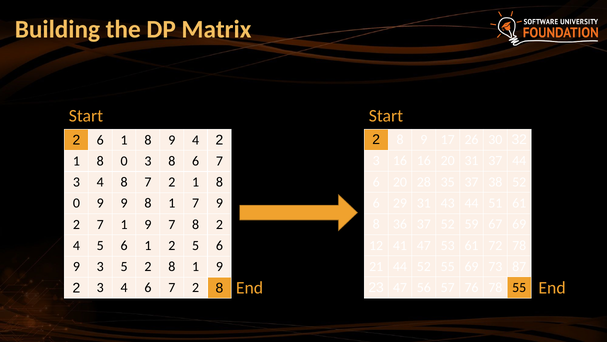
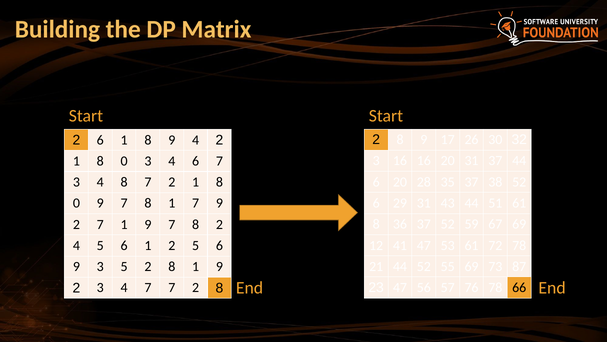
0 3 8: 8 -> 4
0 9 9: 9 -> 7
78 55: 55 -> 66
4 6: 6 -> 7
